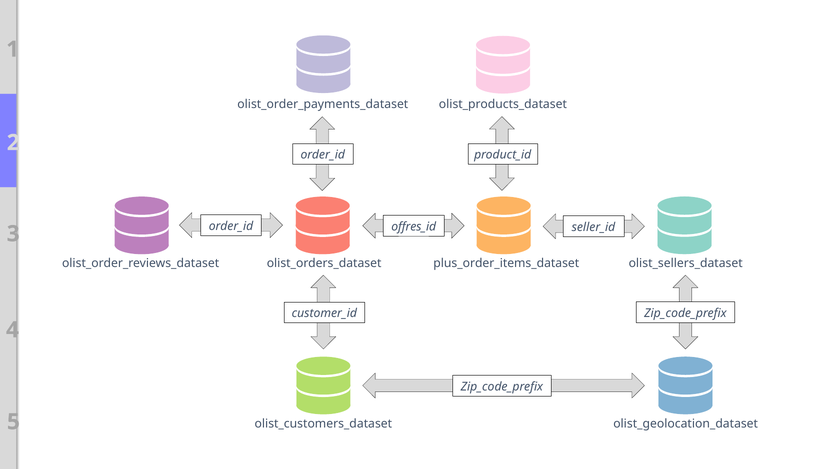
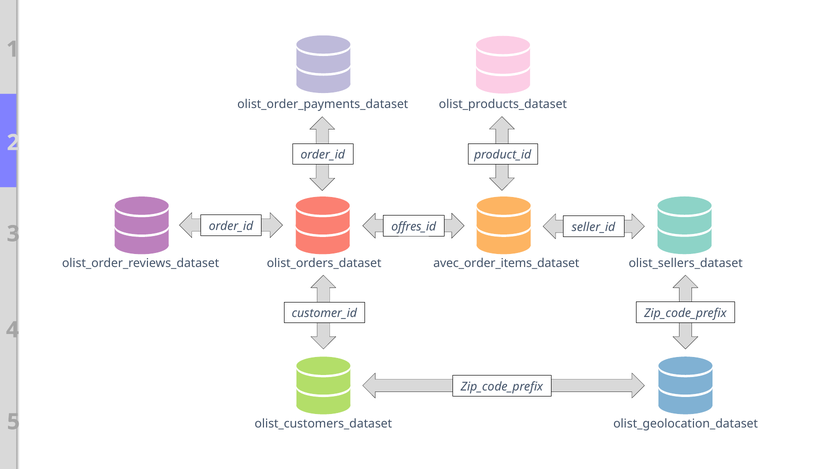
plus_order_items_dataset: plus_order_items_dataset -> avec_order_items_dataset
